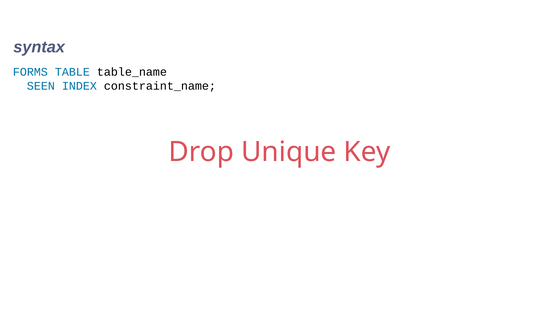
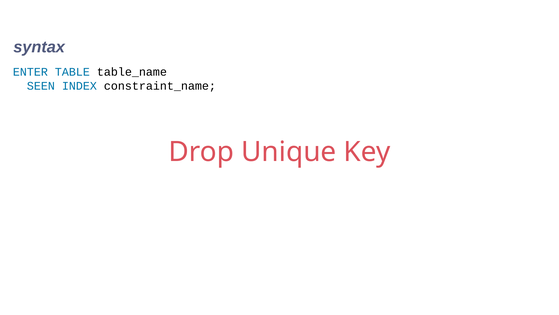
FORMS: FORMS -> ENTER
